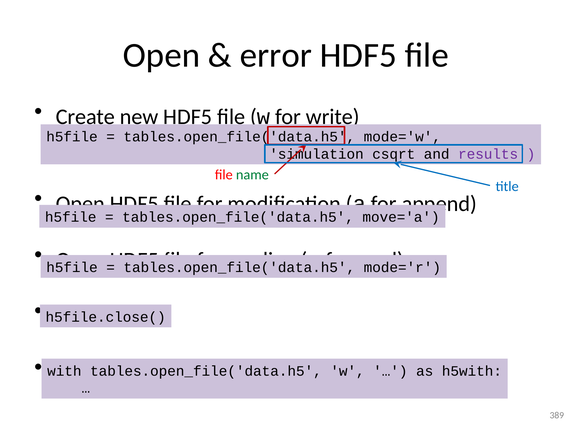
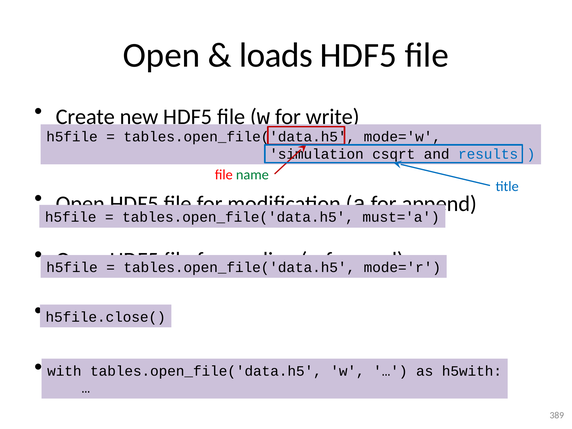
error: error -> loads
results colour: purple -> blue
move='a: move='a -> must='a
